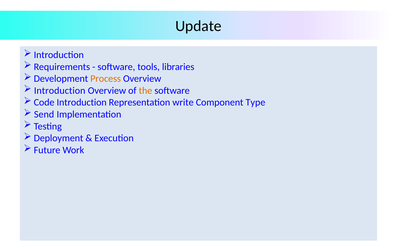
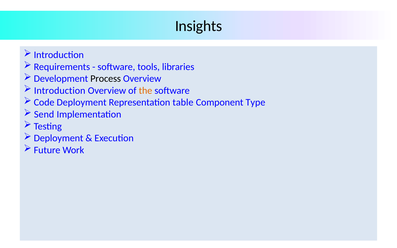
Update: Update -> Insights
Process colour: orange -> black
Code Introduction: Introduction -> Deployment
write: write -> table
